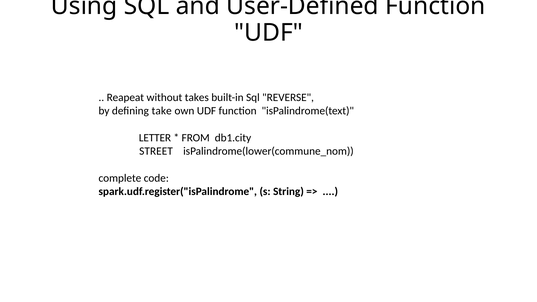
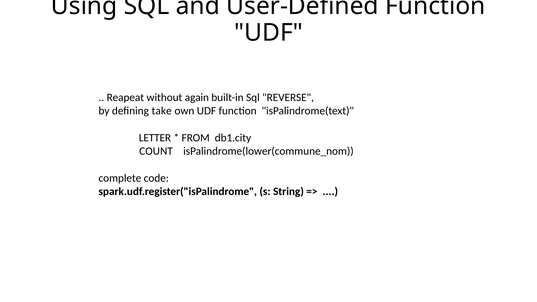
takes: takes -> again
STREET: STREET -> COUNT
